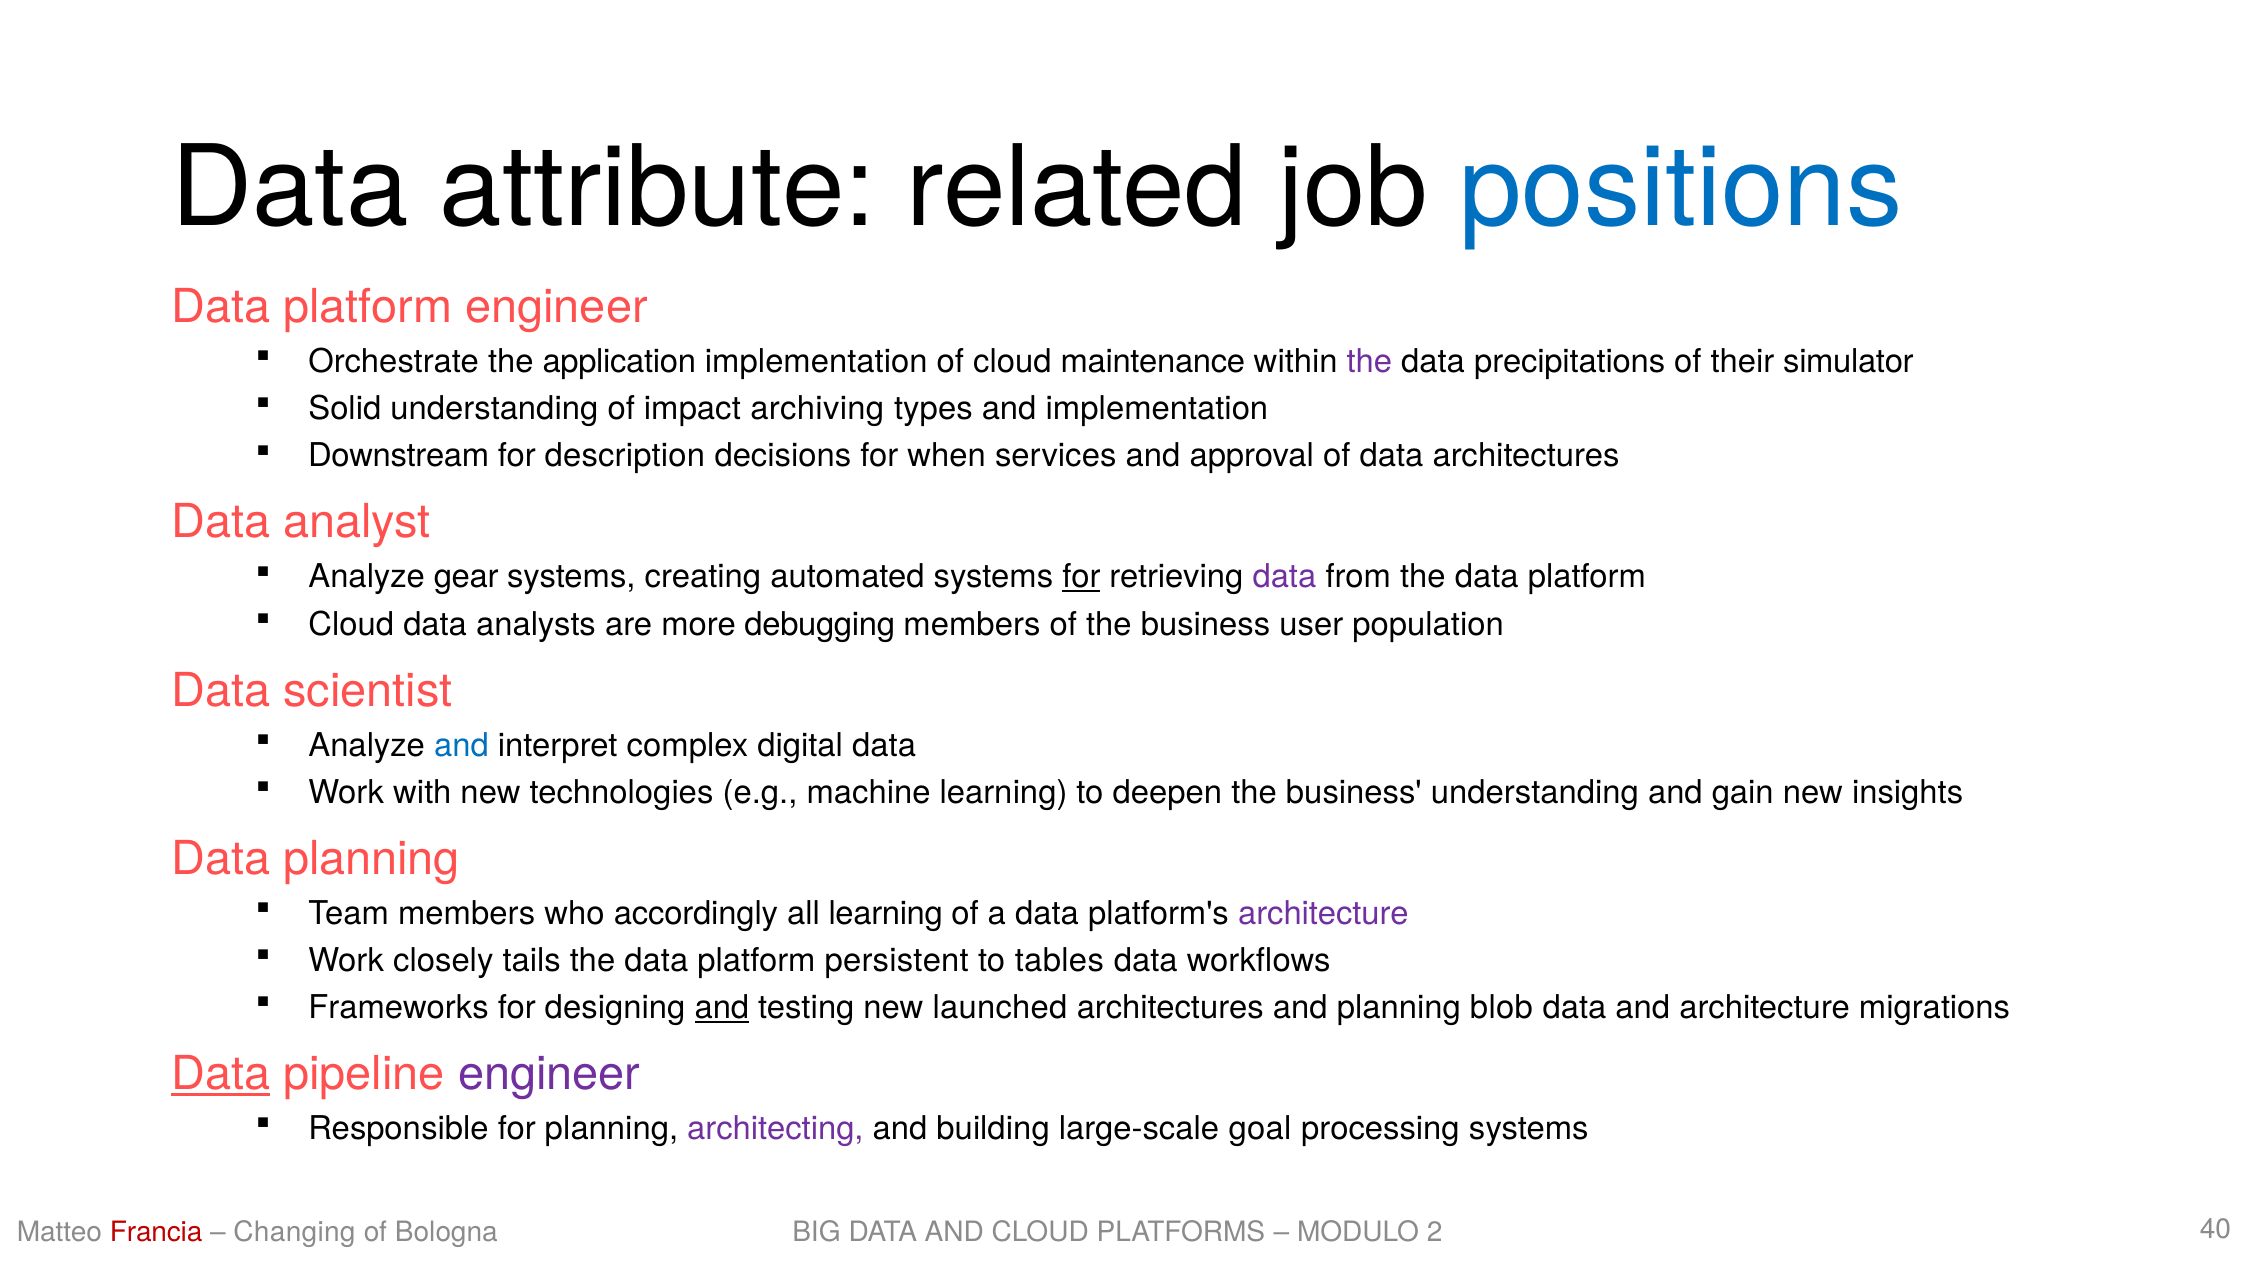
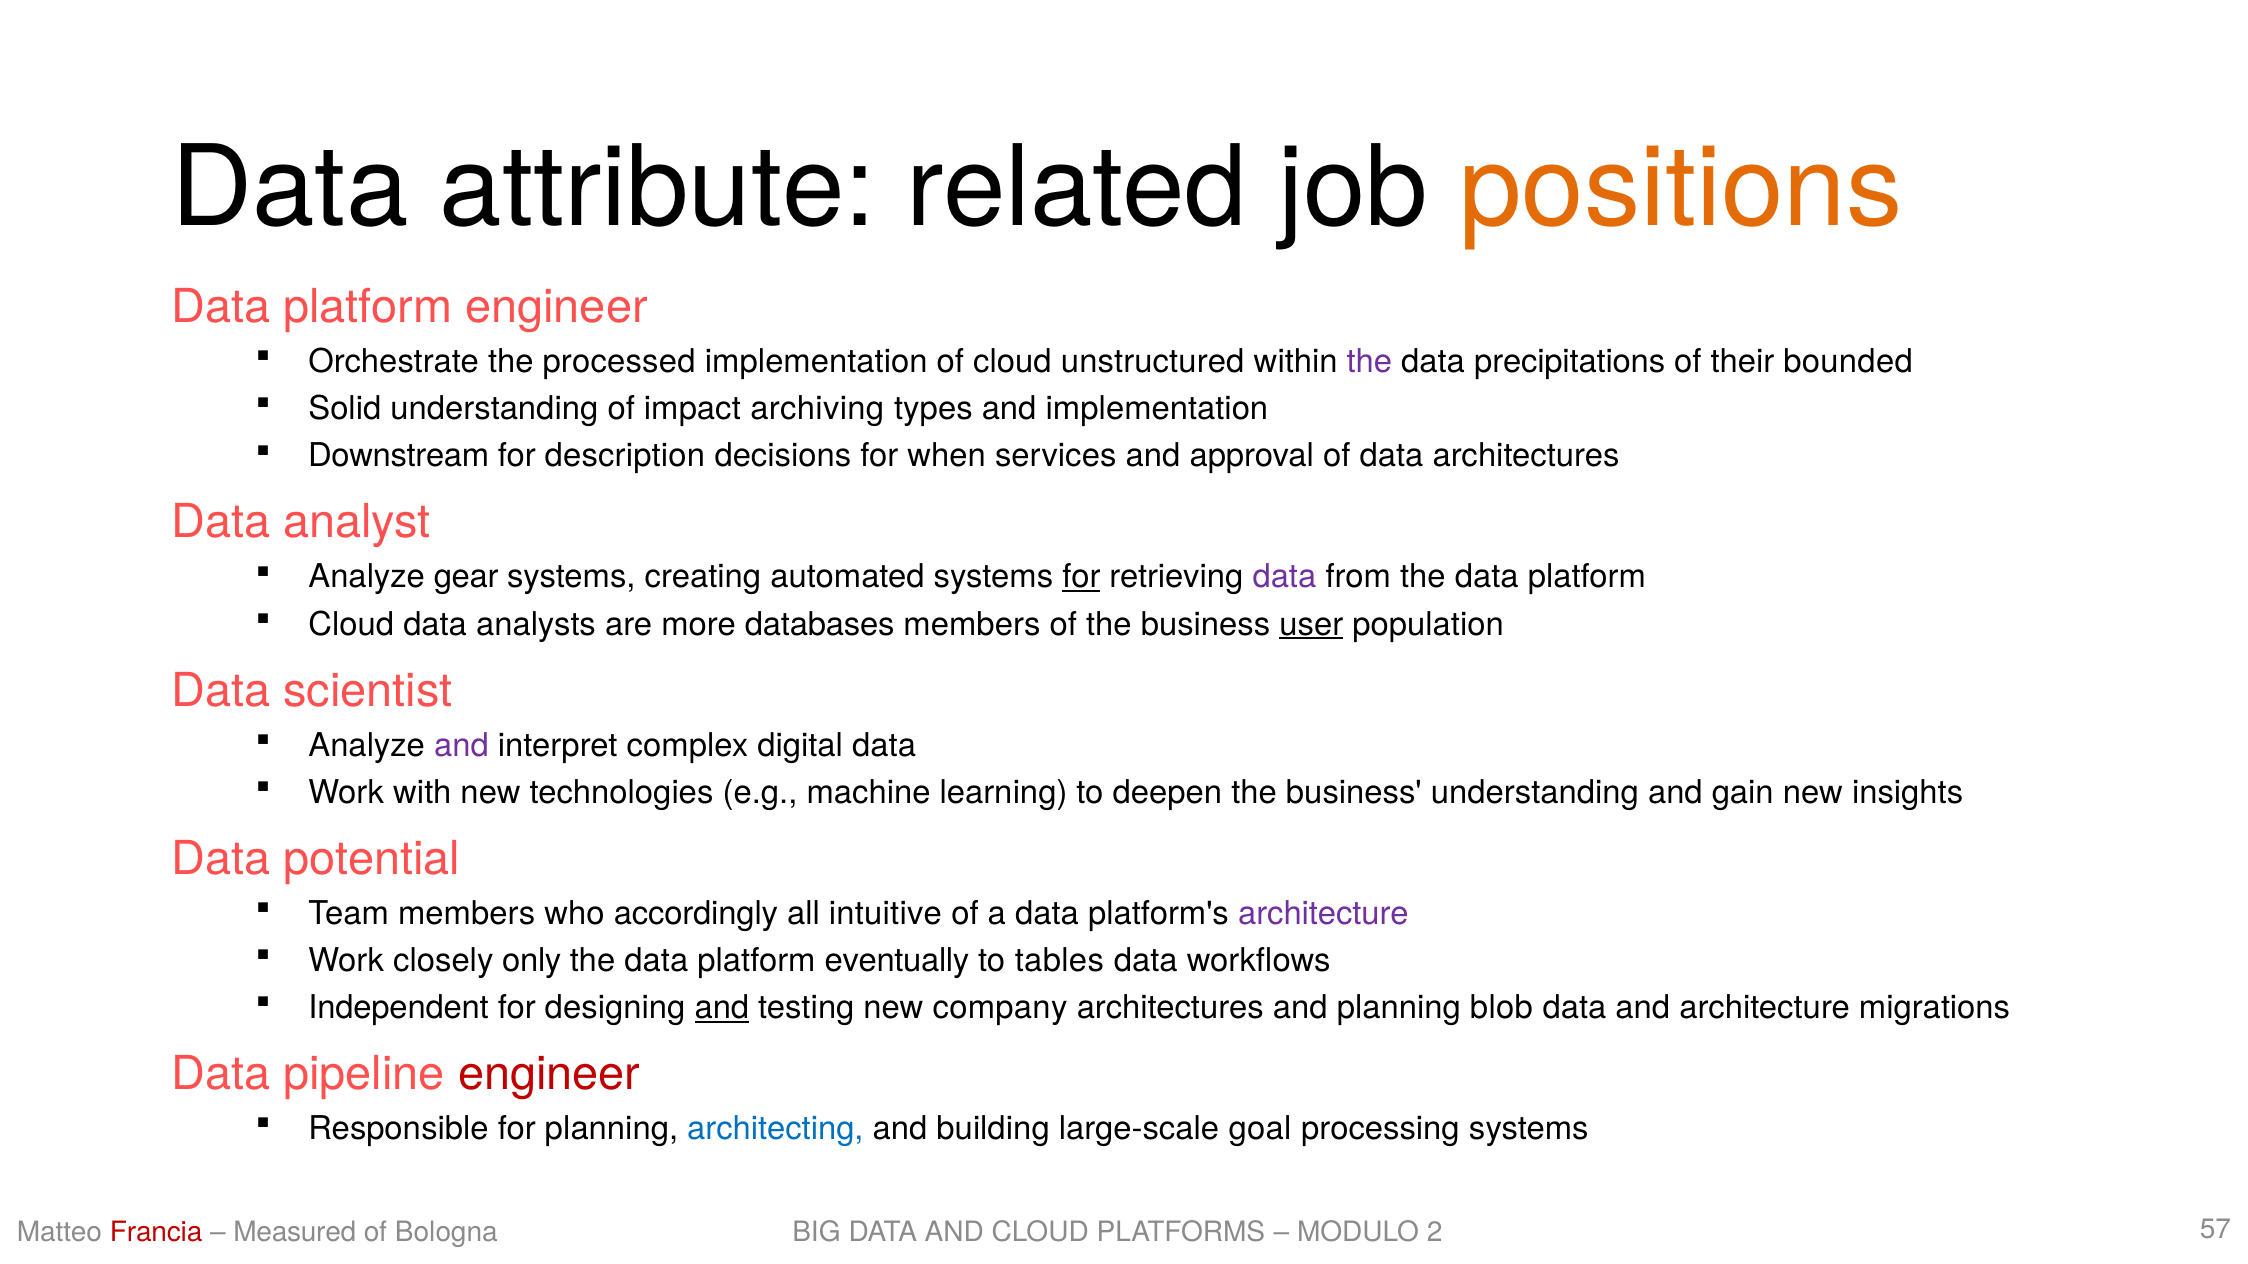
positions colour: blue -> orange
application: application -> processed
maintenance: maintenance -> unstructured
simulator: simulator -> bounded
debugging: debugging -> databases
user underline: none -> present
and at (461, 746) colour: blue -> purple
Data planning: planning -> potential
all learning: learning -> intuitive
tails: tails -> only
persistent: persistent -> eventually
Frameworks: Frameworks -> Independent
launched: launched -> company
Data at (221, 1075) underline: present -> none
engineer at (549, 1075) colour: purple -> red
architecting colour: purple -> blue
Changing: Changing -> Measured
40: 40 -> 57
